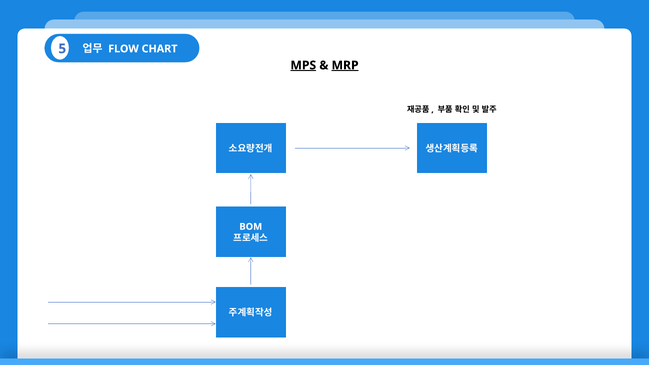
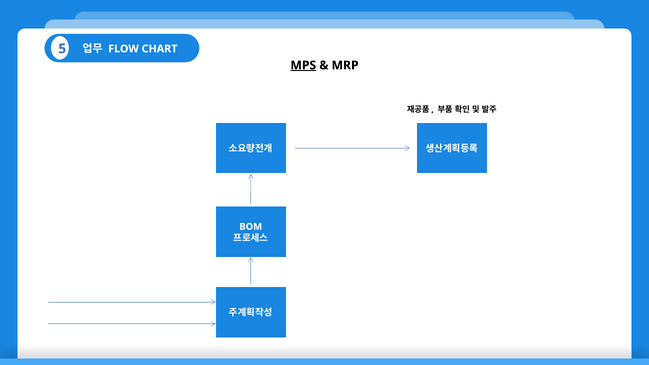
MRP underline: present -> none
